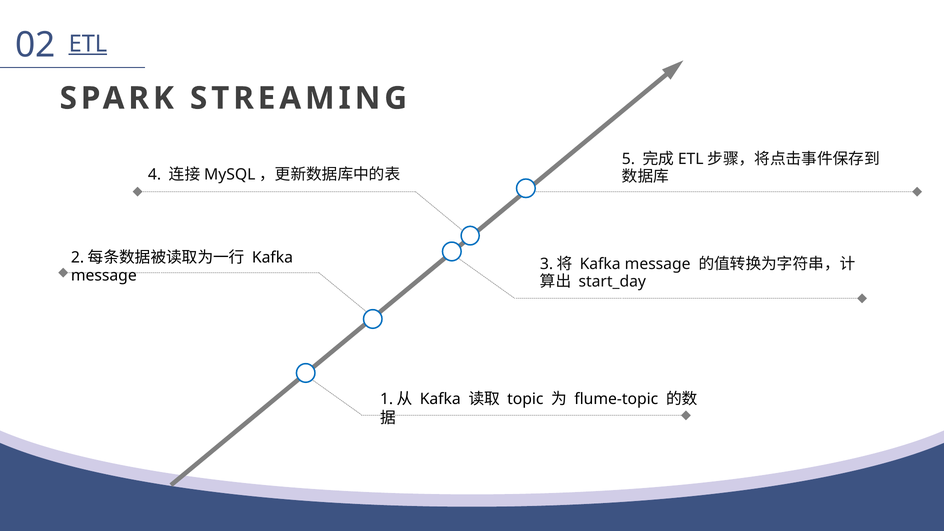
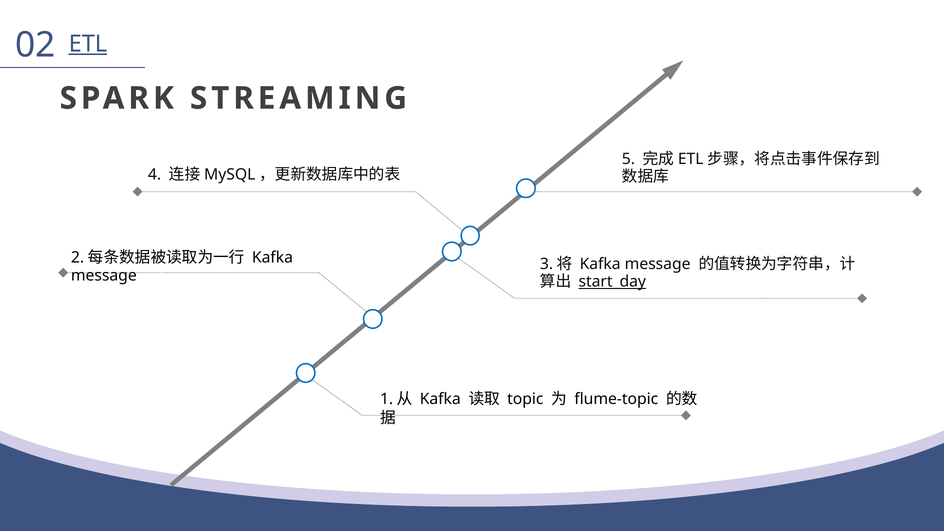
start_day underline: none -> present
